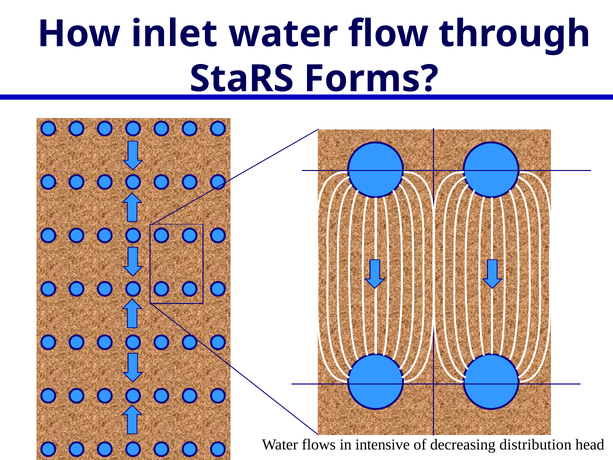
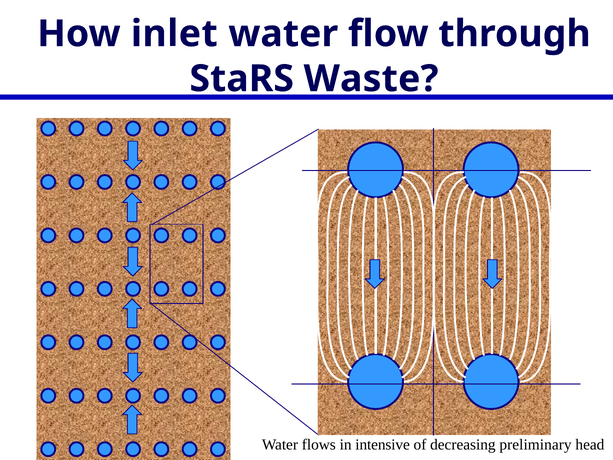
Forms: Forms -> Waste
distribution: distribution -> preliminary
